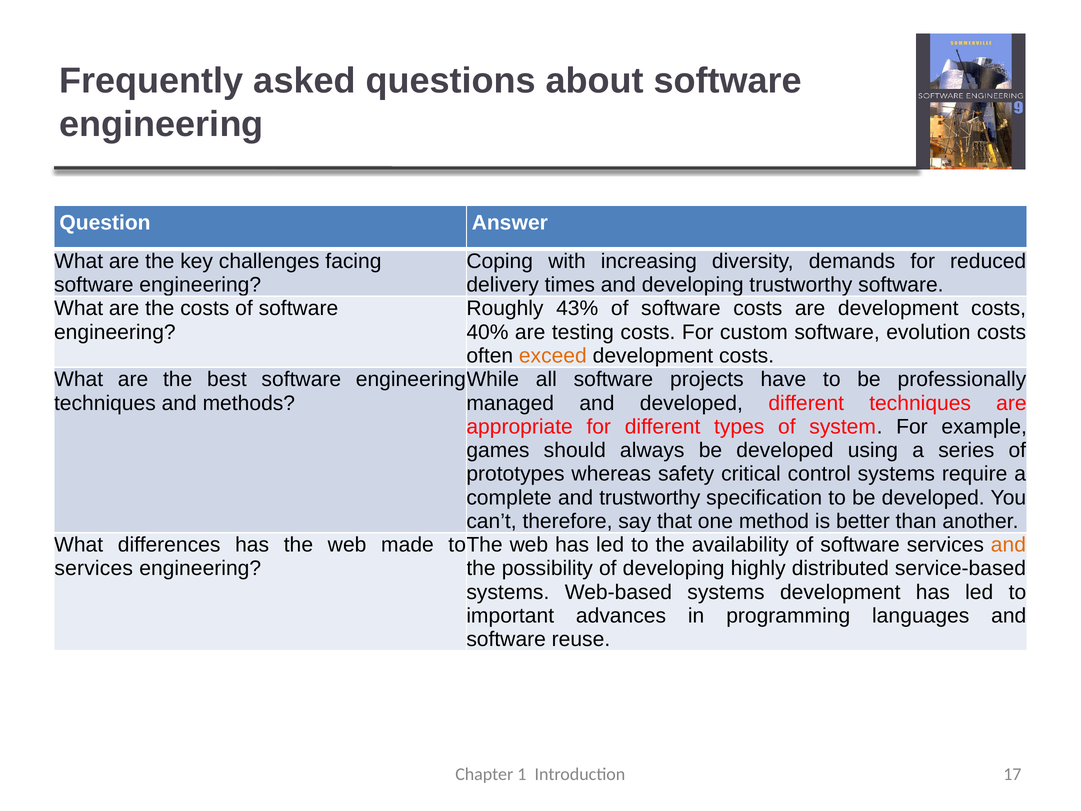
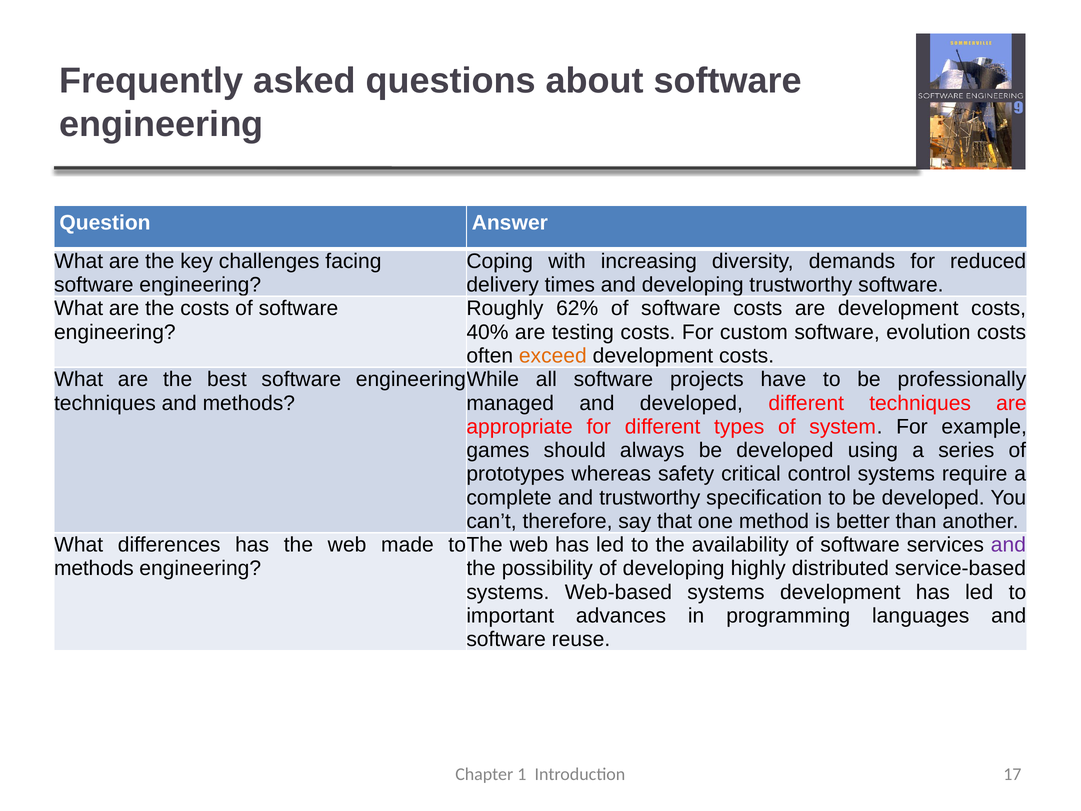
43%: 43% -> 62%
and at (1008, 545) colour: orange -> purple
services at (94, 568): services -> methods
